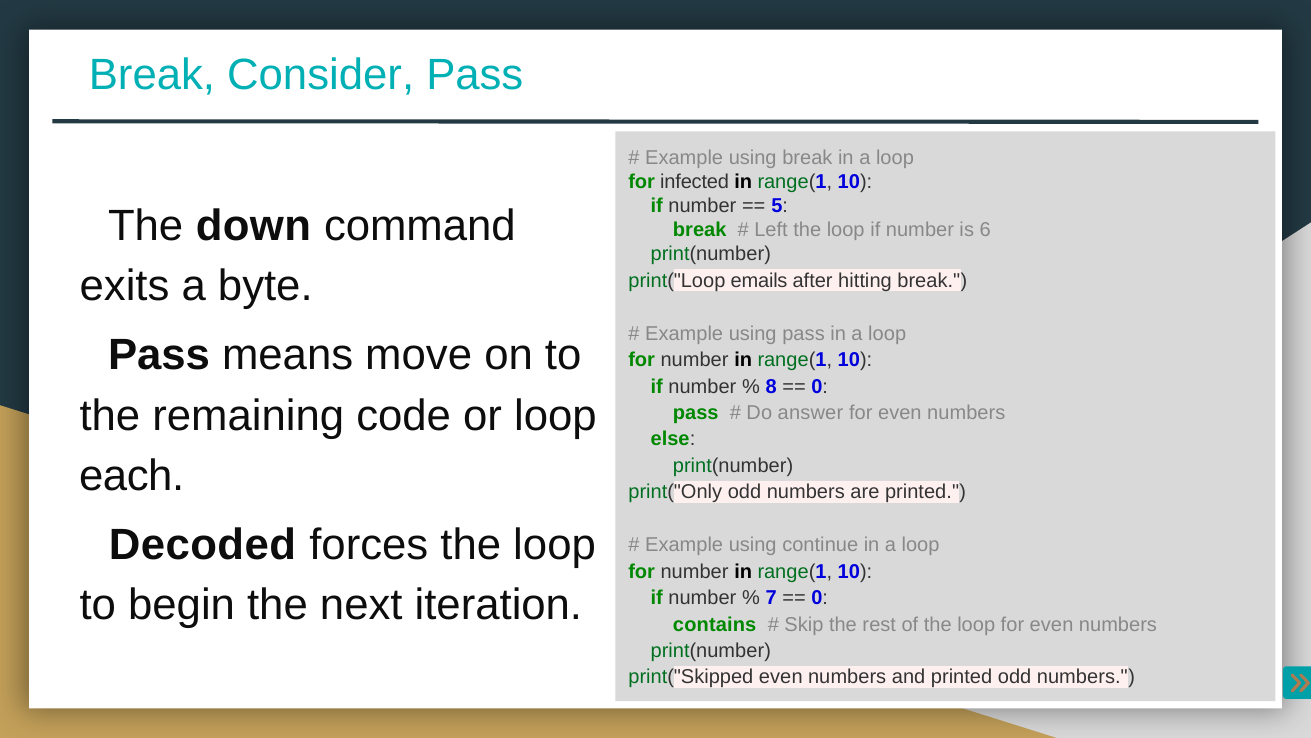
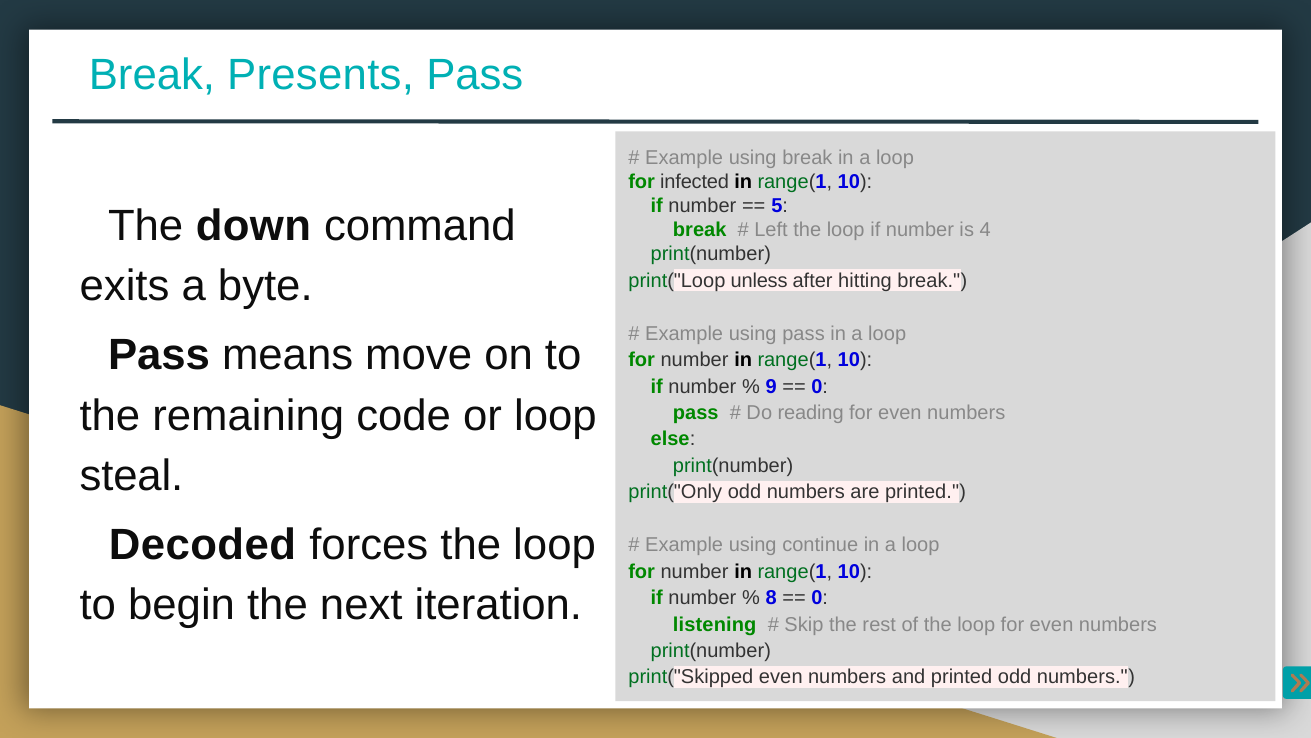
Consider: Consider -> Presents
6: 6 -> 4
emails: emails -> unless
8: 8 -> 9
answer: answer -> reading
each: each -> steal
7: 7 -> 8
contains: contains -> listening
